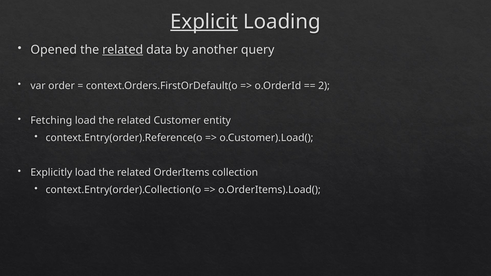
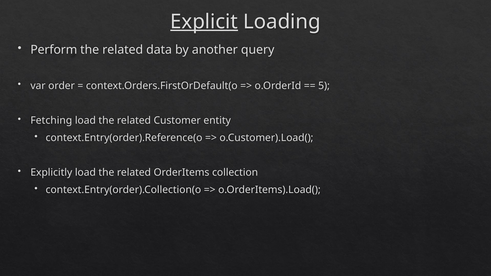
Opened: Opened -> Perform
related at (123, 50) underline: present -> none
2: 2 -> 5
